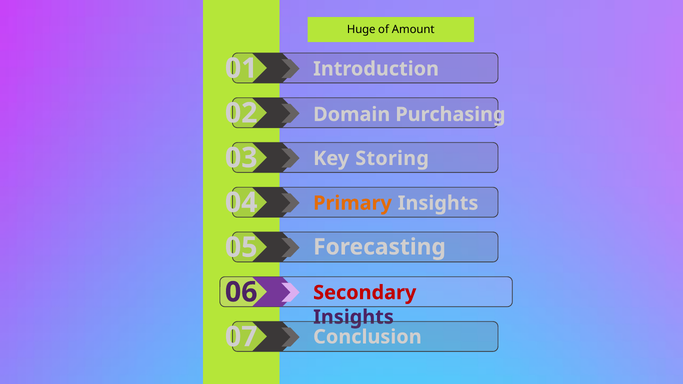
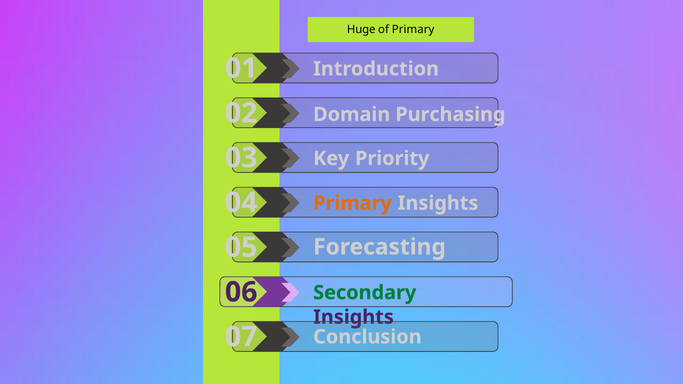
of Amount: Amount -> Primary
Storing: Storing -> Priority
Secondary colour: red -> green
